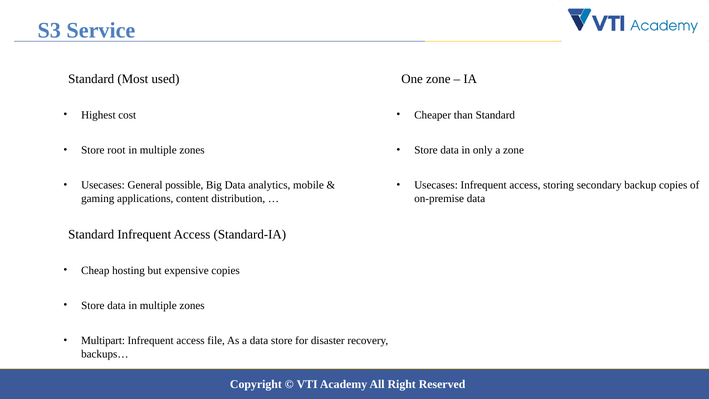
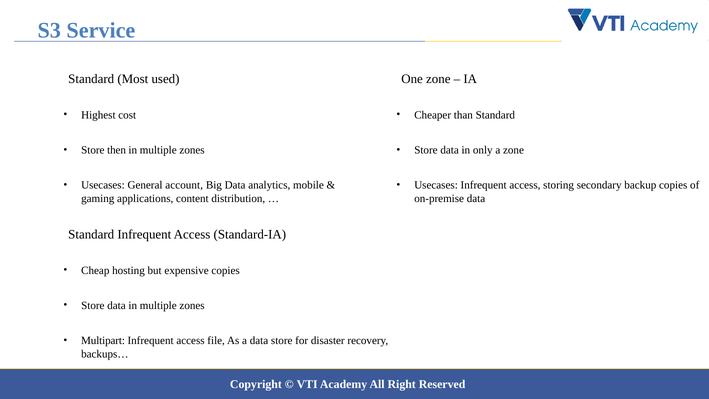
root: root -> then
possible: possible -> account
